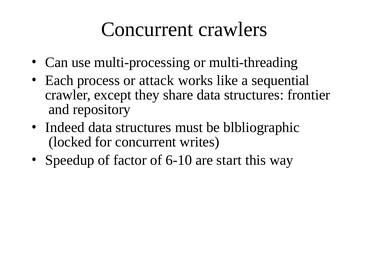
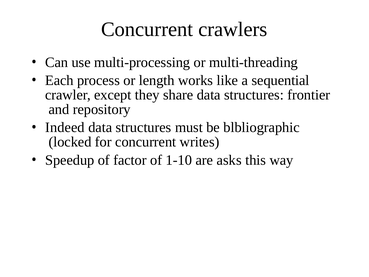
attack: attack -> length
6-10: 6-10 -> 1-10
start: start -> asks
